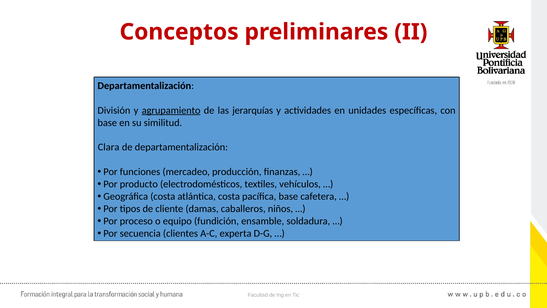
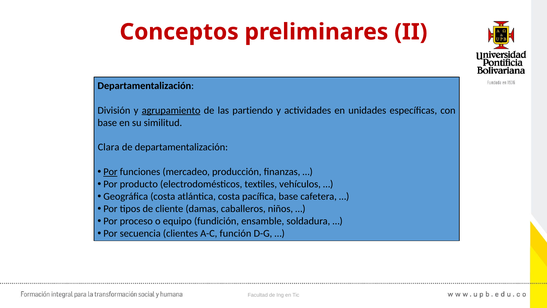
jerarquías: jerarquías -> partiendo
Por at (110, 172) underline: none -> present
experta: experta -> función
